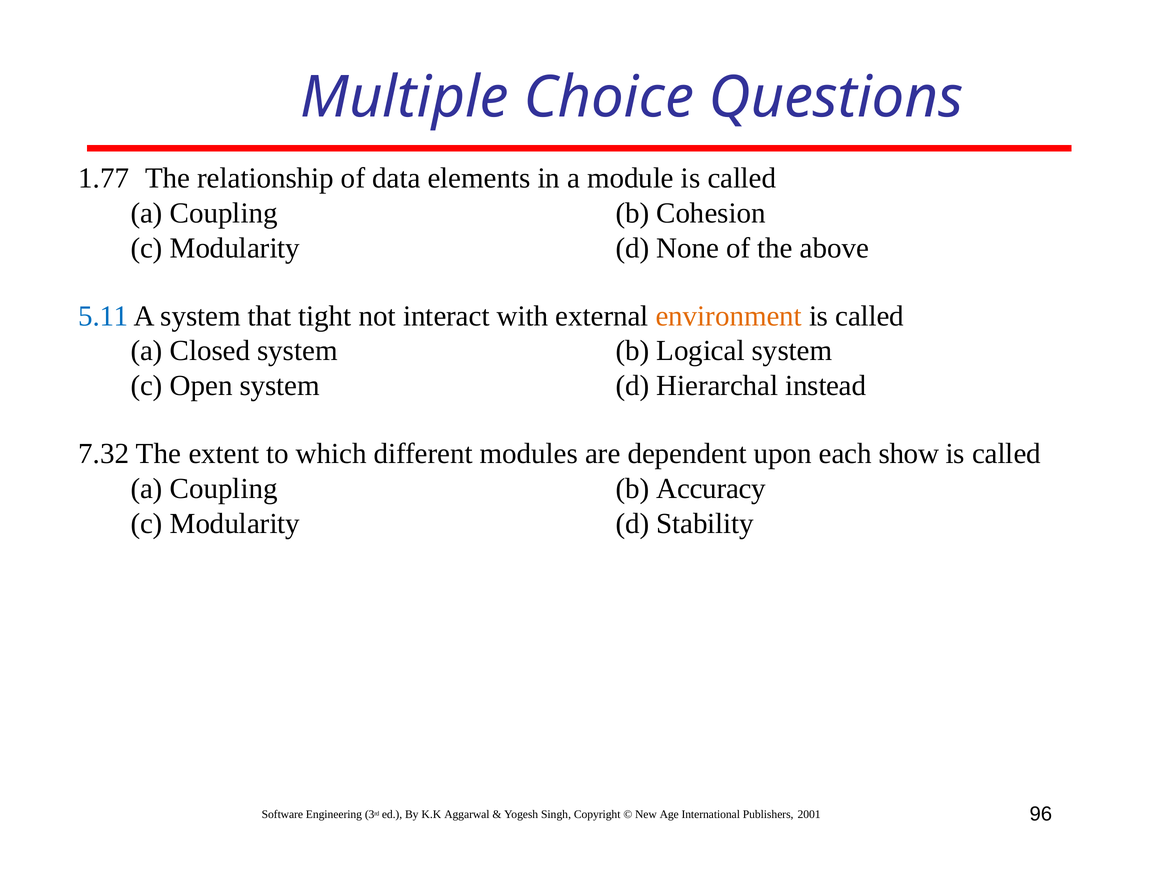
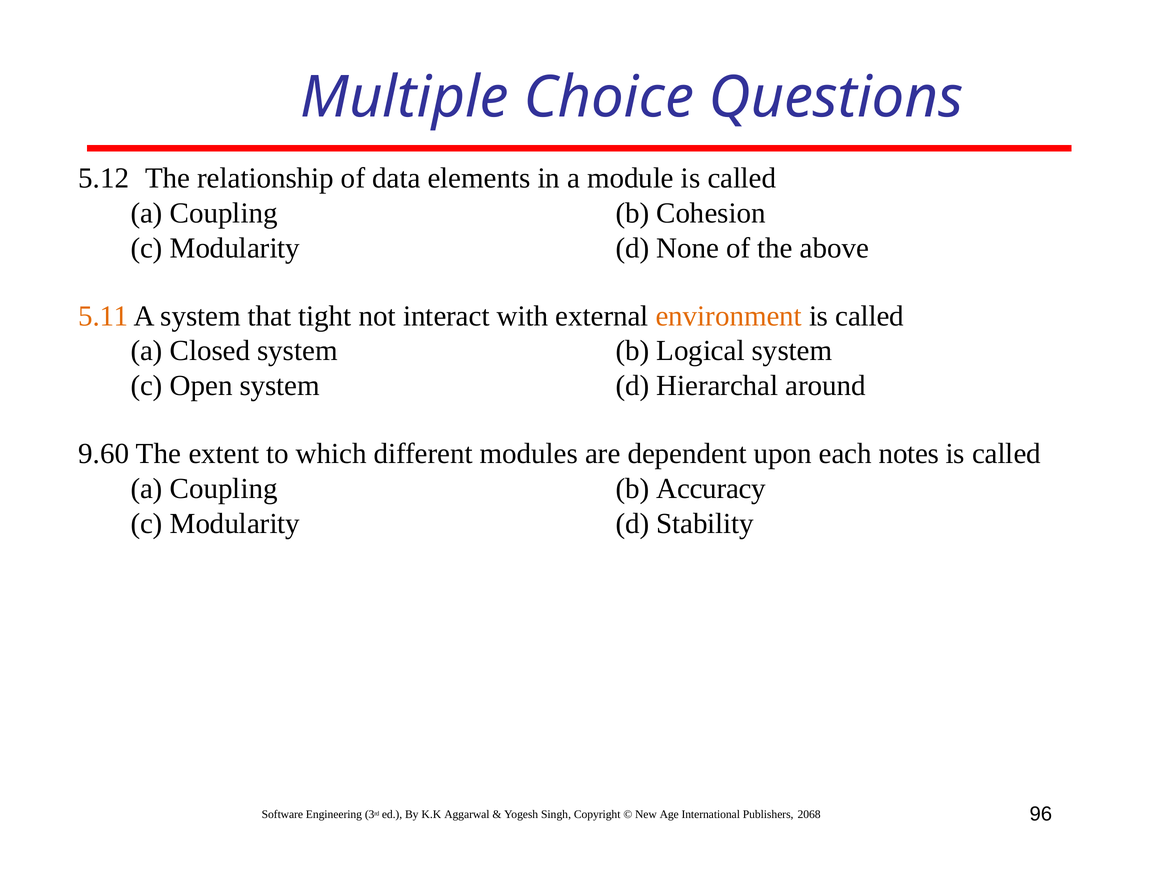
1.77: 1.77 -> 5.12
5.11 colour: blue -> orange
instead: instead -> around
7.32: 7.32 -> 9.60
show: show -> notes
2001: 2001 -> 2068
